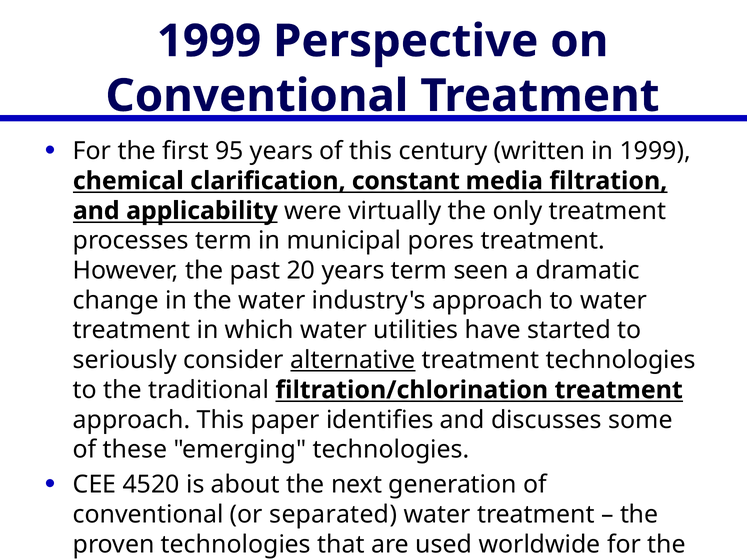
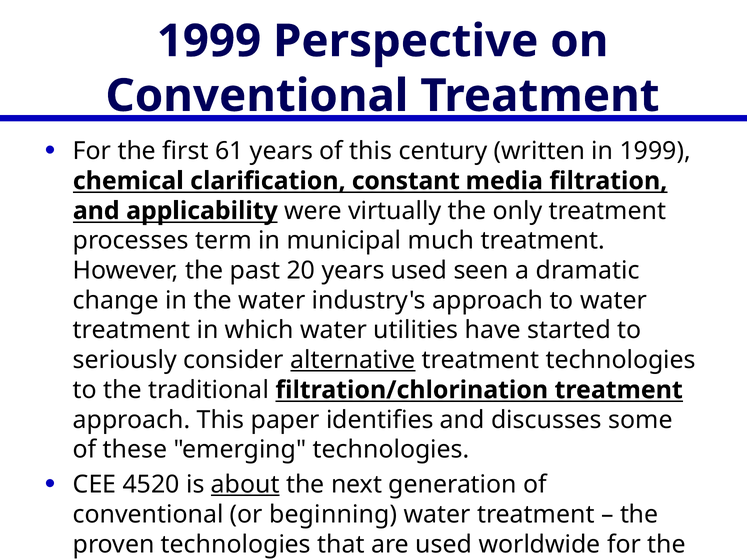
95: 95 -> 61
pores: pores -> much
years term: term -> used
about underline: none -> present
separated: separated -> beginning
